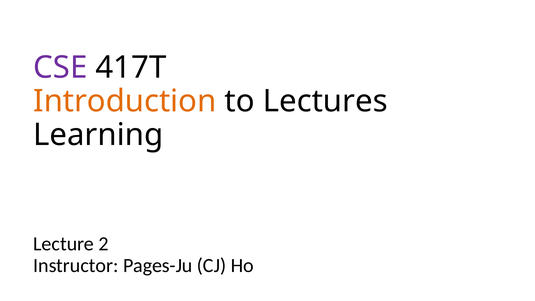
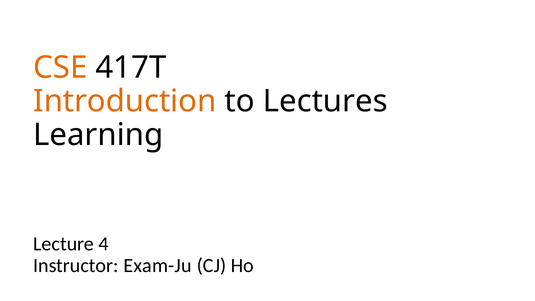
CSE colour: purple -> orange
2: 2 -> 4
Pages-Ju: Pages-Ju -> Exam-Ju
